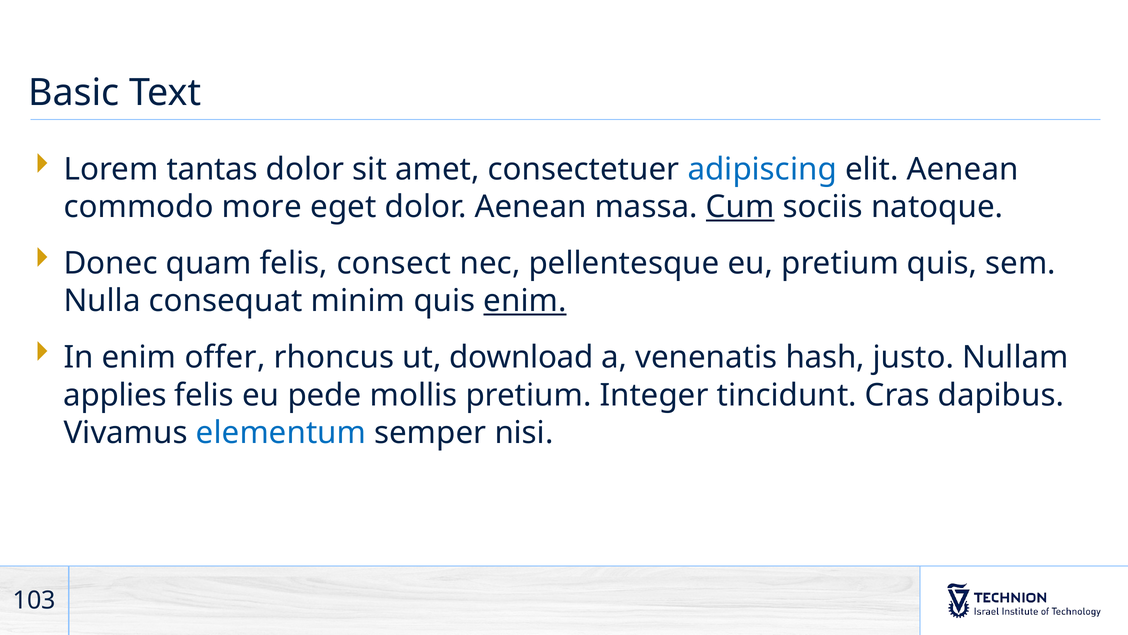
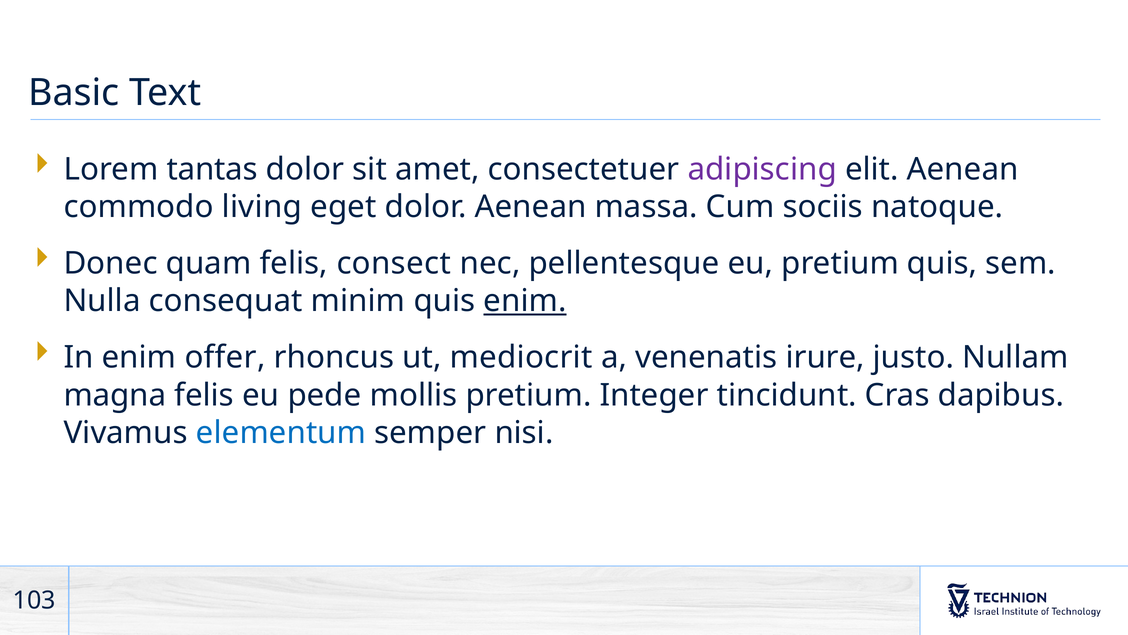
adipiscing colour: blue -> purple
more: more -> living
Cum underline: present -> none
download: download -> mediocrit
hash: hash -> irure
applies: applies -> magna
